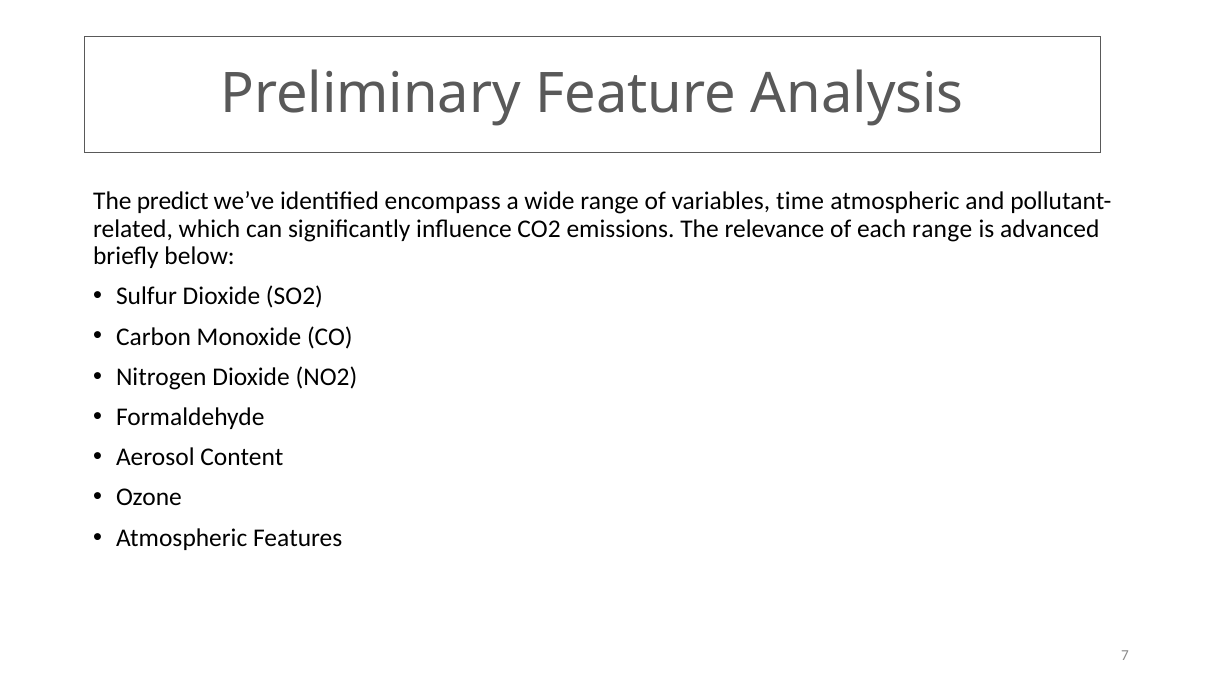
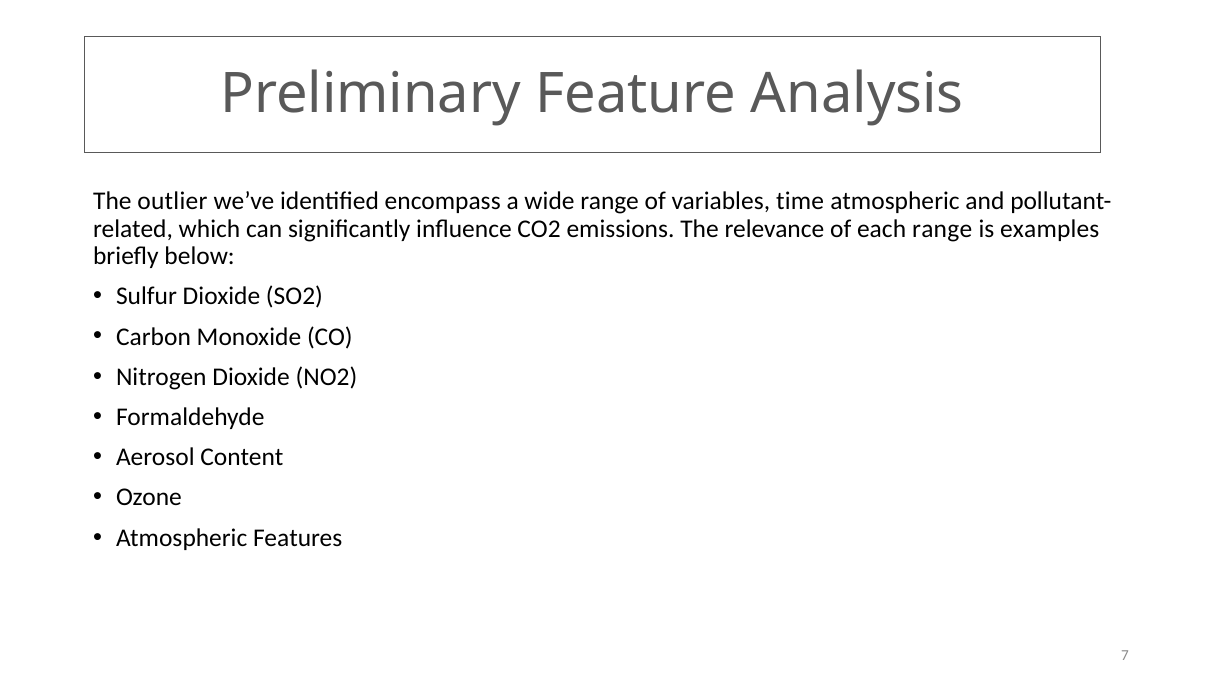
predict: predict -> outlier
advanced: advanced -> examples
